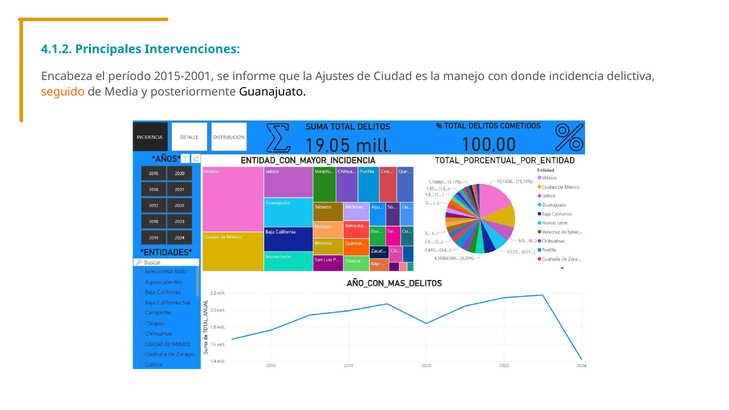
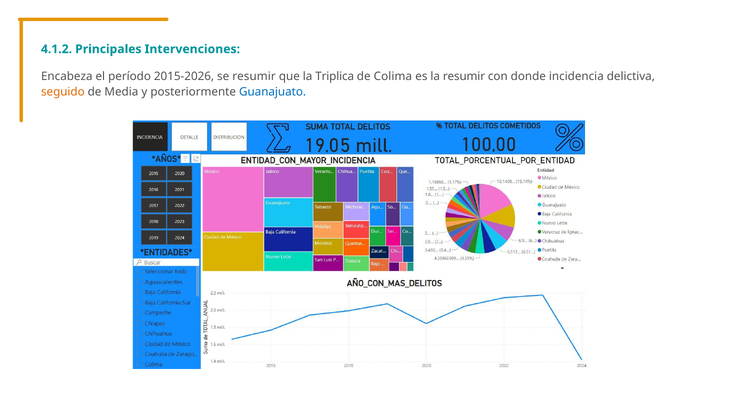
2015-2001: 2015-2001 -> 2015-2026
se informe: informe -> resumir
Ajustes: Ajustes -> Triplica
Ciudad: Ciudad -> Colima
la manejo: manejo -> resumir
Guanajuato colour: black -> blue
